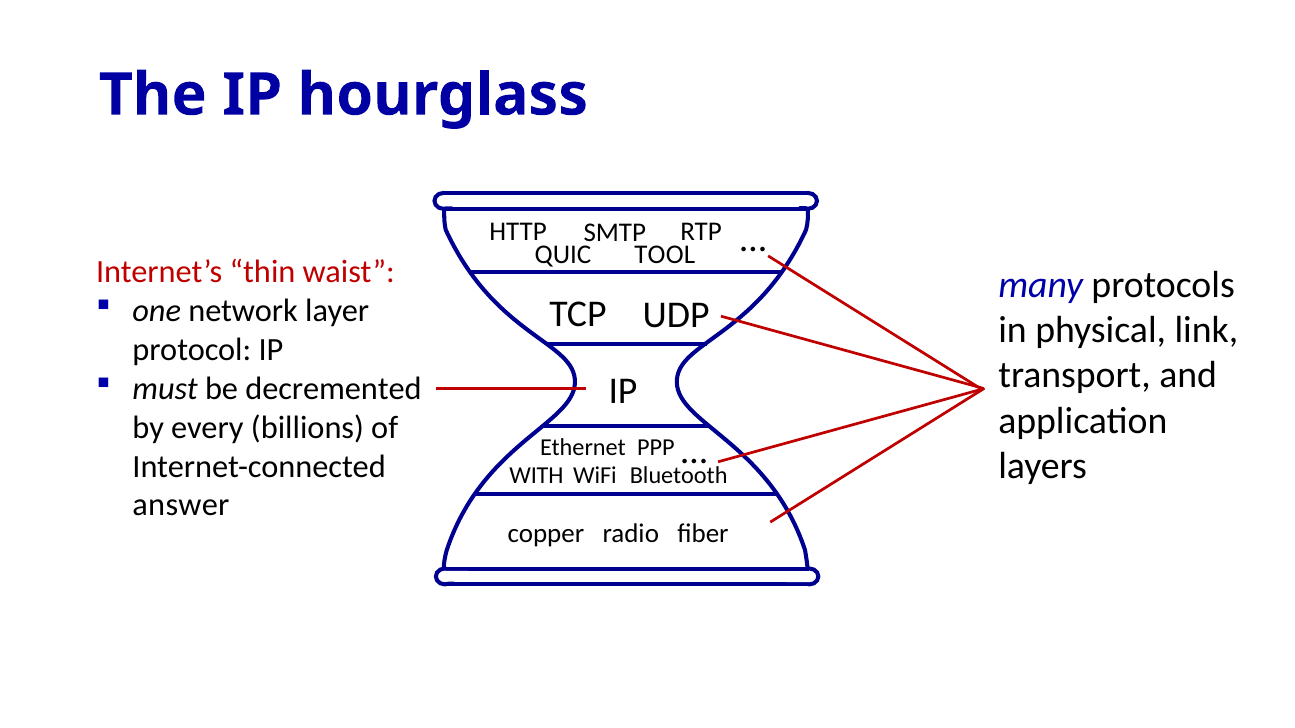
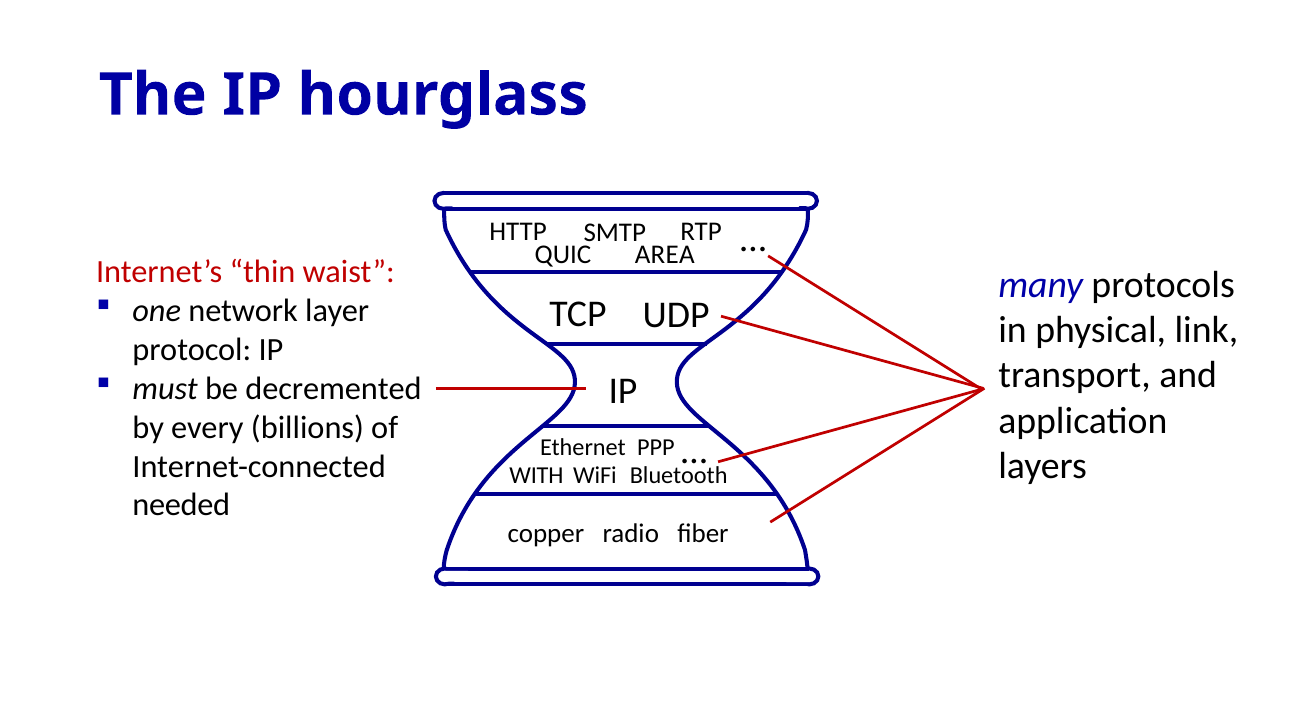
TOOL: TOOL -> AREA
answer: answer -> needed
